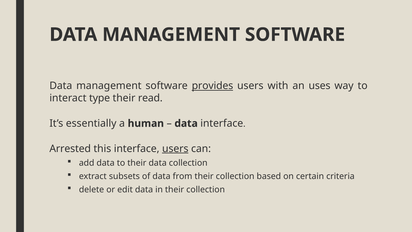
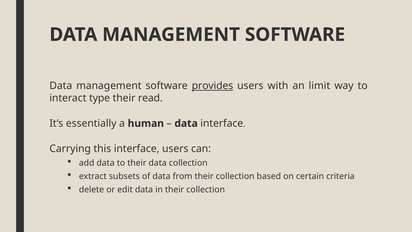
uses: uses -> limit
Arrested: Arrested -> Carrying
users at (175, 149) underline: present -> none
